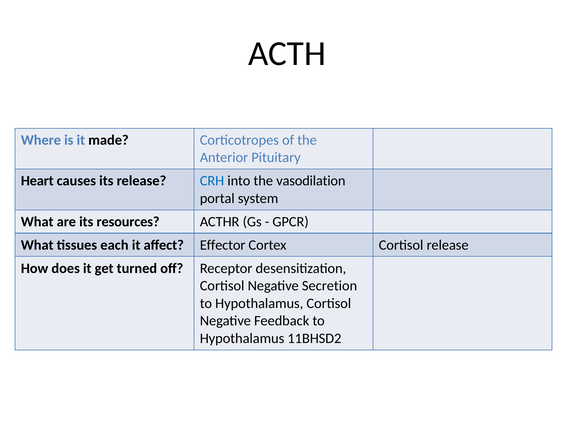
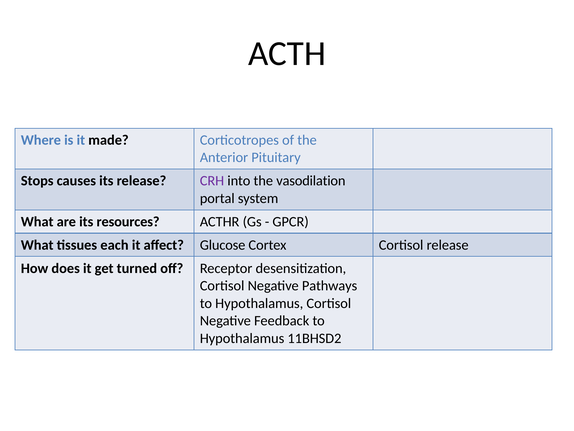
Heart: Heart -> Stops
CRH colour: blue -> purple
Effector: Effector -> Glucose
Secretion: Secretion -> Pathways
